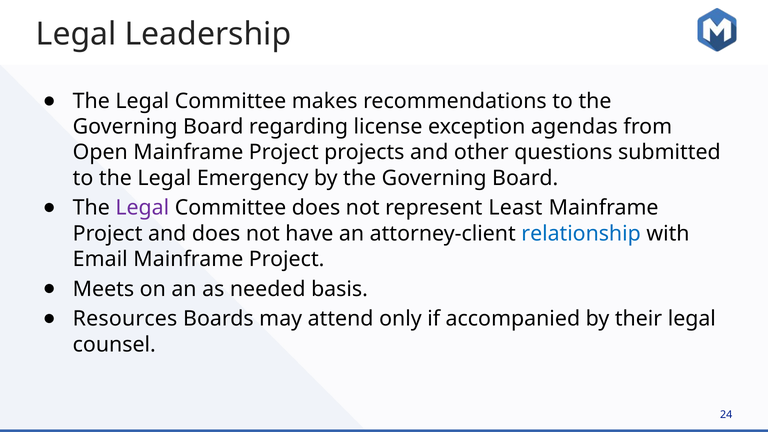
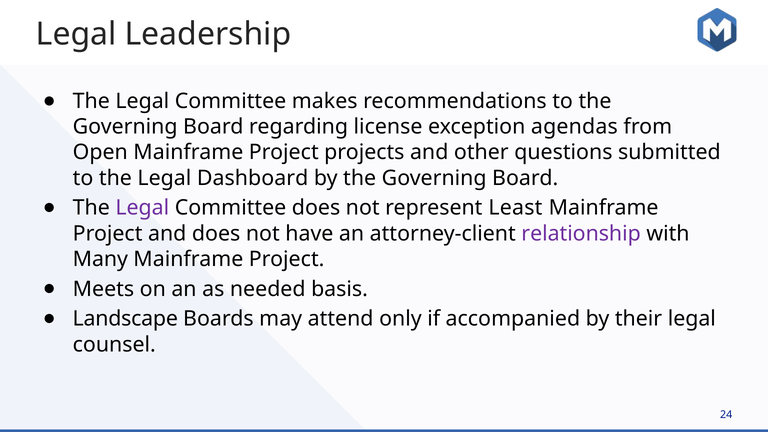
Emergency: Emergency -> Dashboard
relationship colour: blue -> purple
Email: Email -> Many
Resources: Resources -> Landscape
